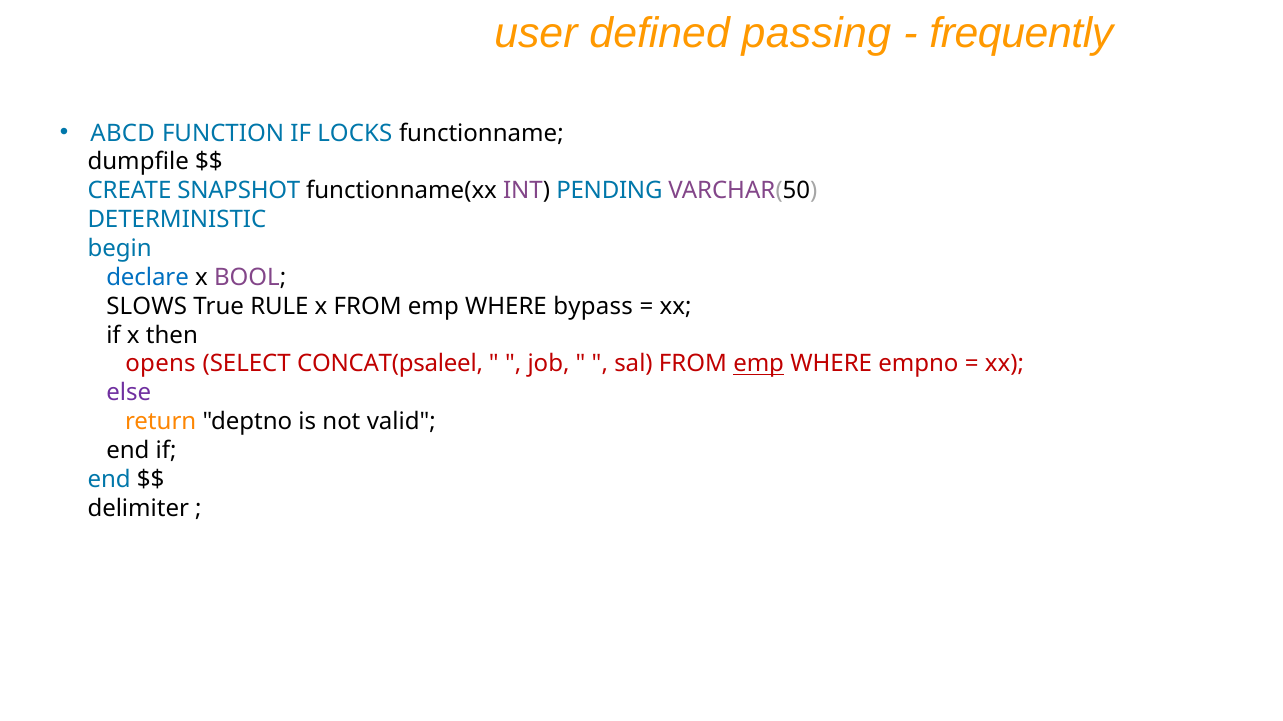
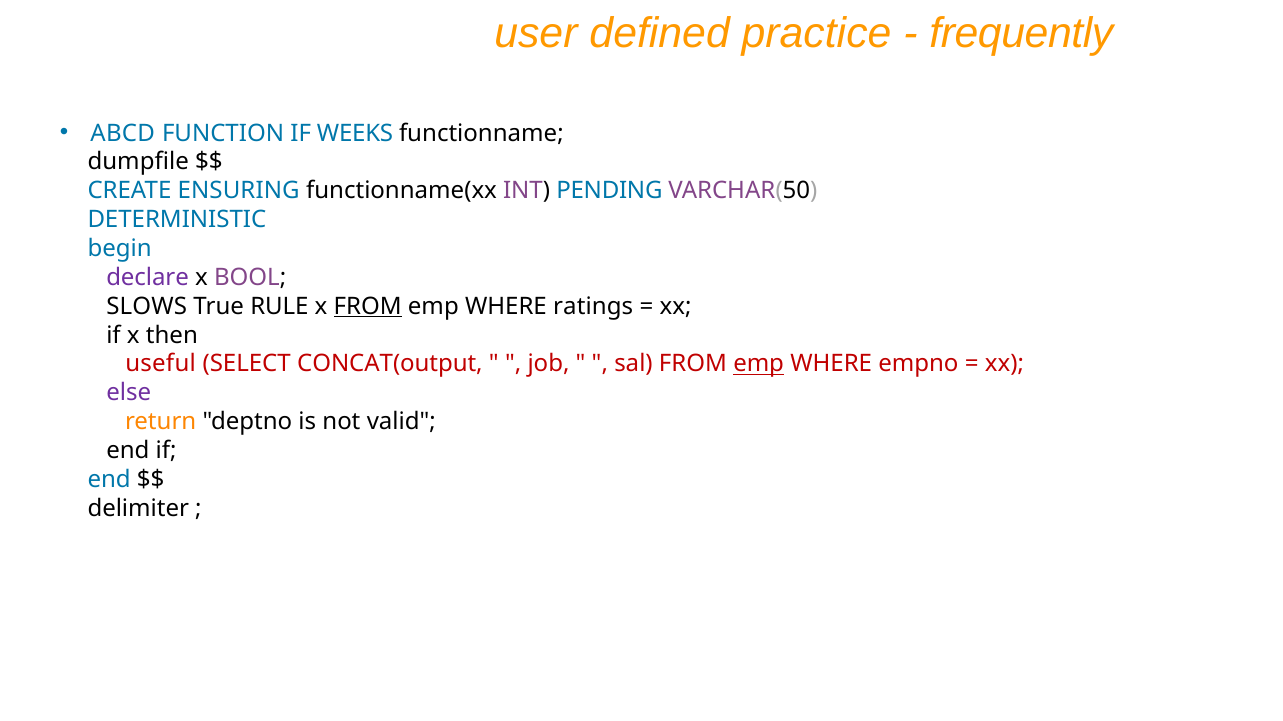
passing: passing -> practice
LOCKS: LOCKS -> WEEKS
SNAPSHOT: SNAPSHOT -> ENSURING
declare colour: blue -> purple
FROM at (368, 307) underline: none -> present
bypass: bypass -> ratings
opens: opens -> useful
CONCAT(psaleel: CONCAT(psaleel -> CONCAT(output
